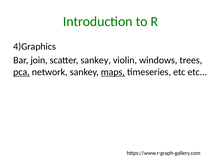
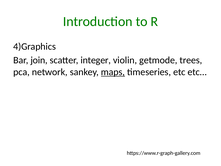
scatter sankey: sankey -> integer
windows: windows -> getmode
pca underline: present -> none
